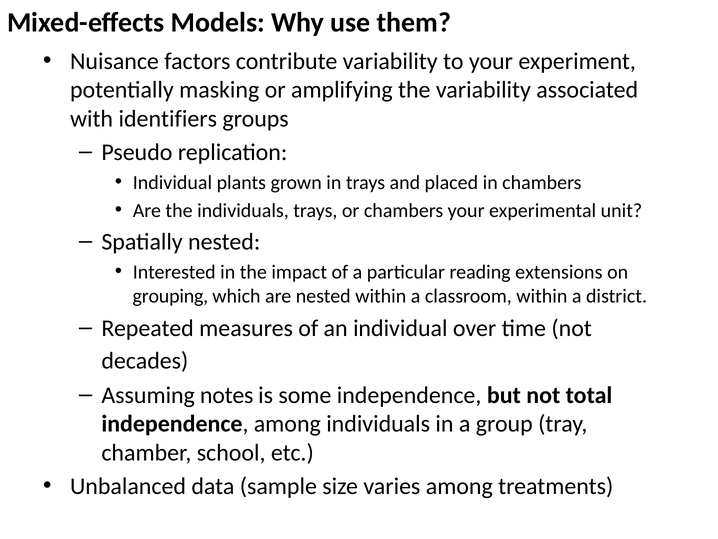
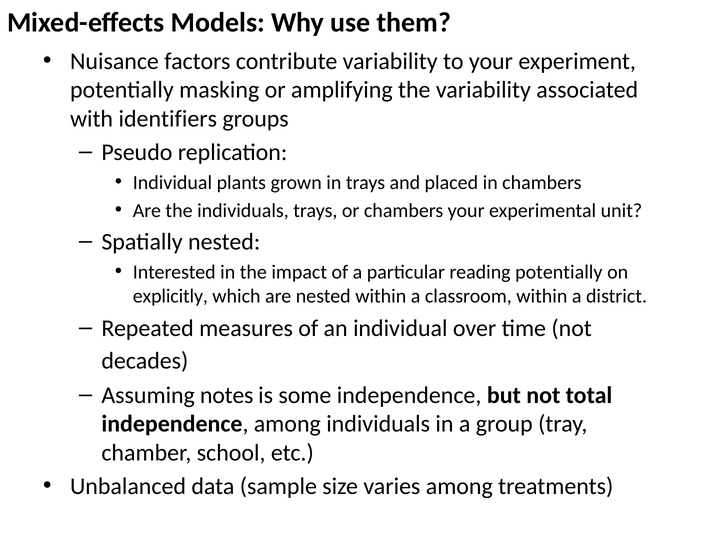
reading extensions: extensions -> potentially
grouping: grouping -> explicitly
